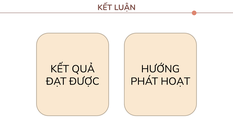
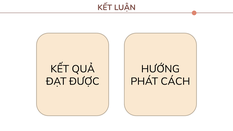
HOẠT: HOẠT -> CÁCH
